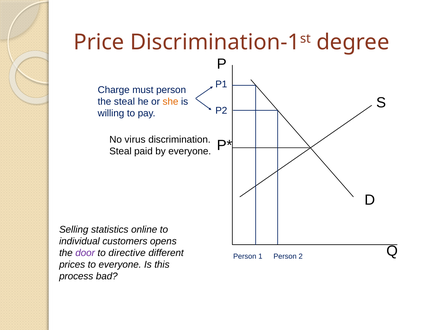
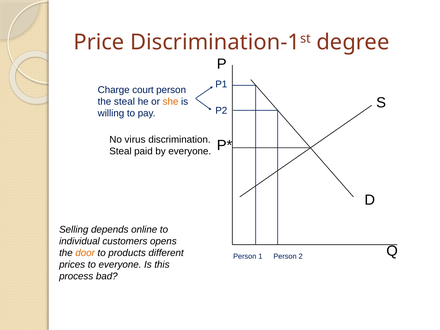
must: must -> court
statistics: statistics -> depends
door colour: purple -> orange
directive: directive -> products
